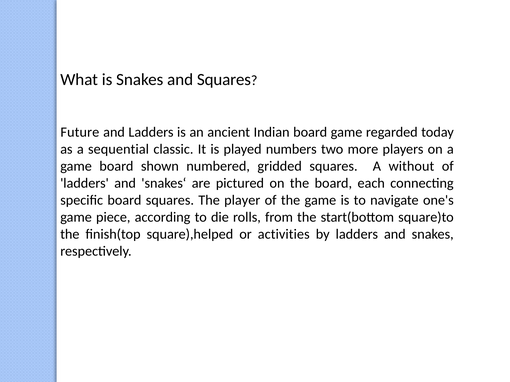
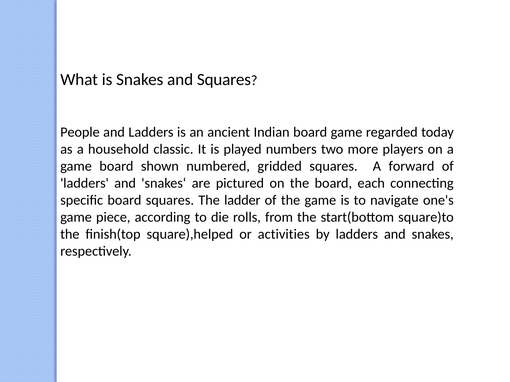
Future: Future -> People
sequential: sequential -> household
without: without -> forward
player: player -> ladder
